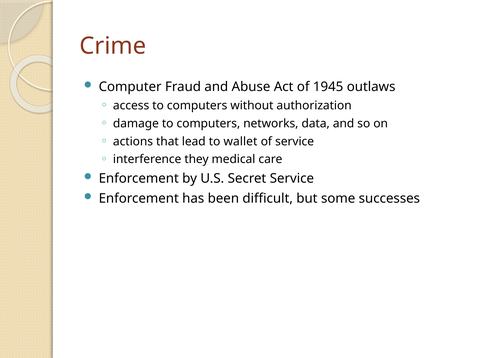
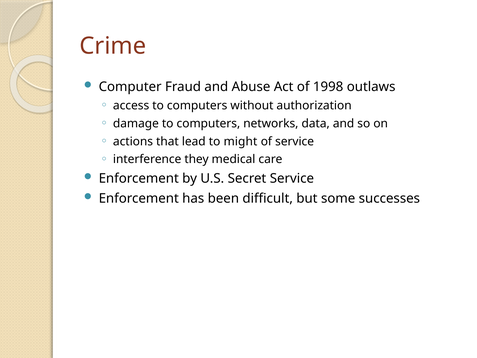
1945: 1945 -> 1998
wallet: wallet -> might
